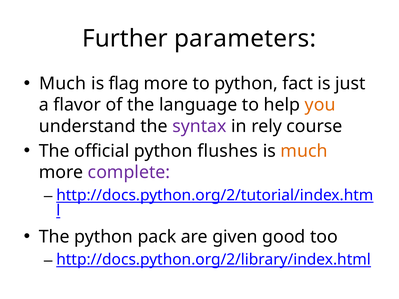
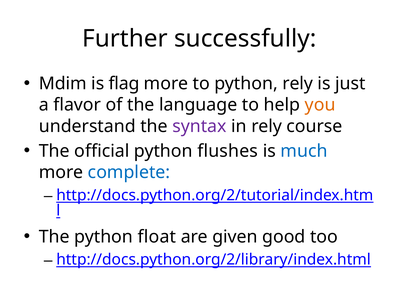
parameters: parameters -> successfully
Much at (63, 84): Much -> Mdim
python fact: fact -> rely
much at (304, 151) colour: orange -> blue
complete colour: purple -> blue
pack: pack -> float
